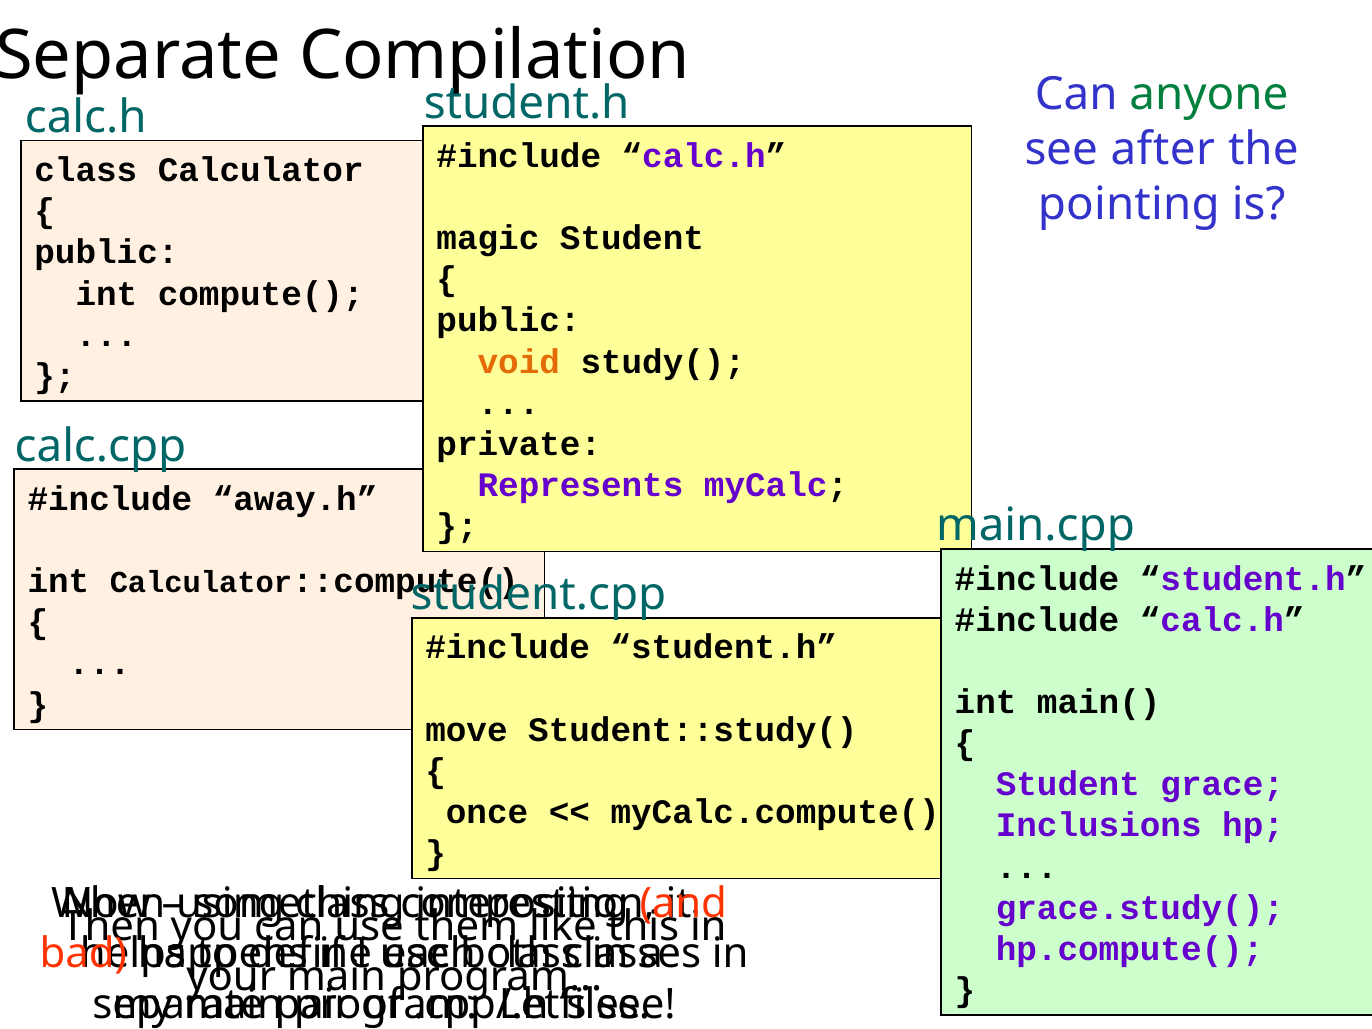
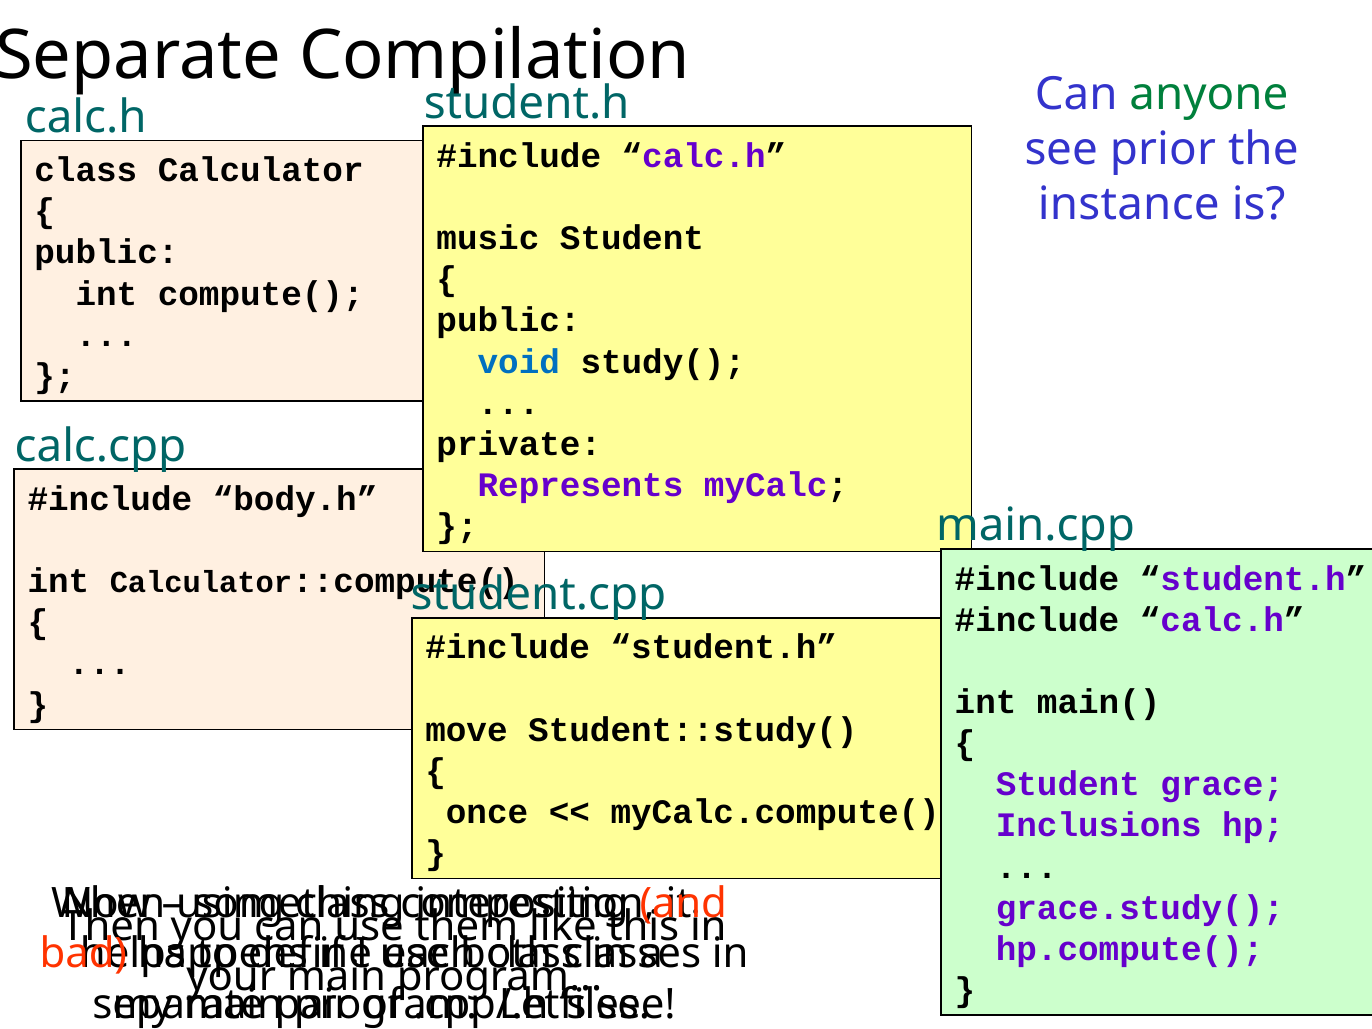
after: after -> prior
pointing: pointing -> instance
magic: magic -> music
void colour: orange -> blue
away.h: away.h -> body.h
